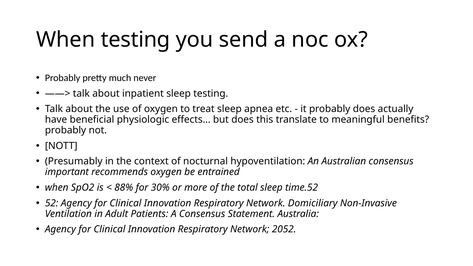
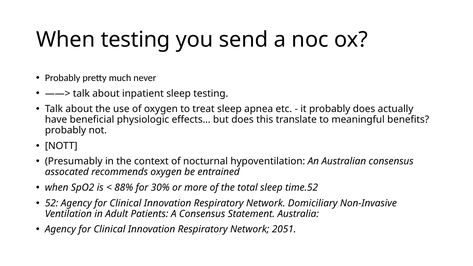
important: important -> assocated
2052: 2052 -> 2051
